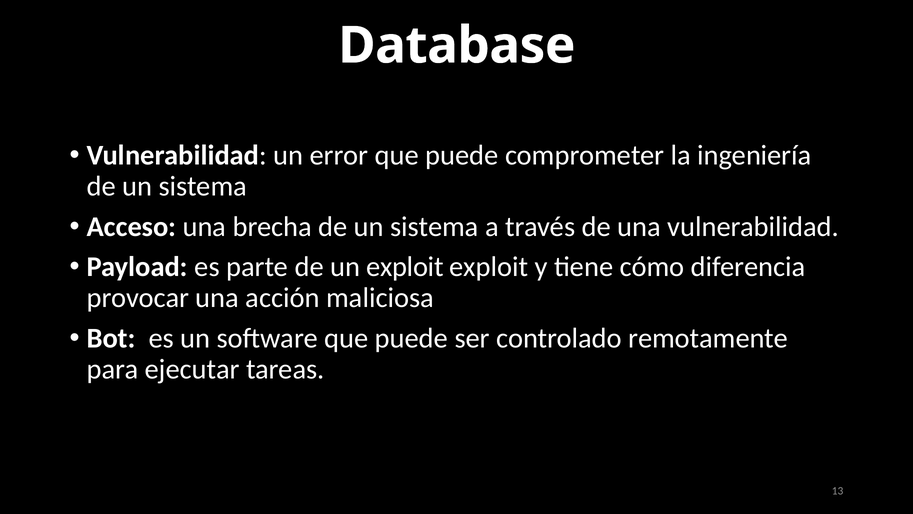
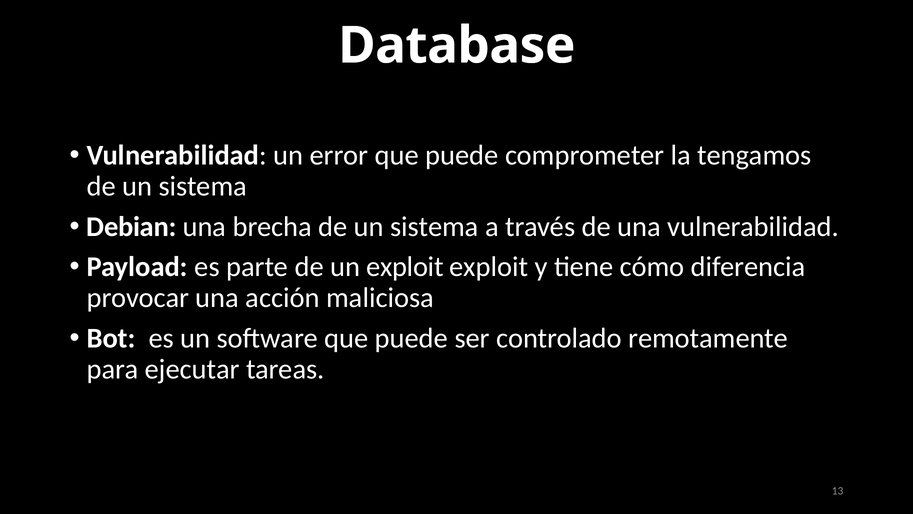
ingeniería: ingeniería -> tengamos
Acceso: Acceso -> Debian
